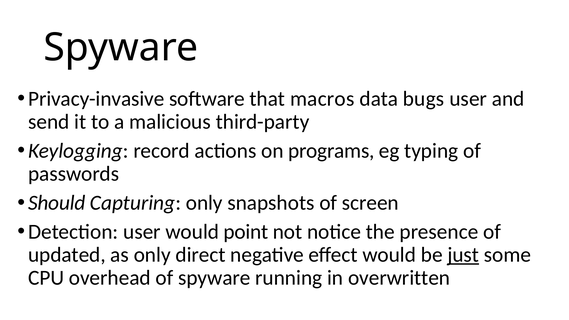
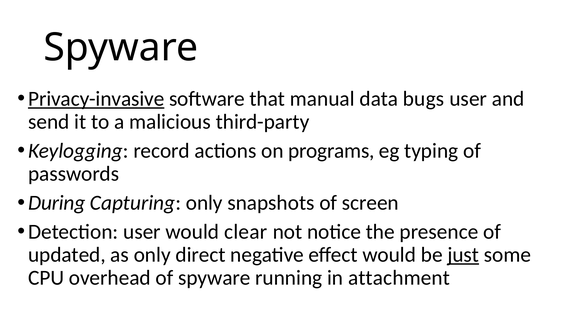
Privacy-invasive underline: none -> present
macros: macros -> manual
Should: Should -> During
point: point -> clear
overwritten: overwritten -> attachment
